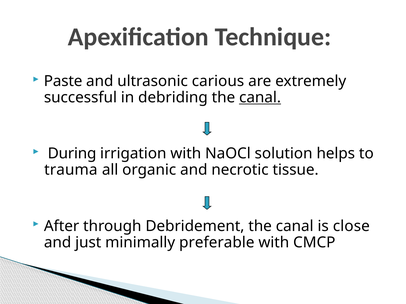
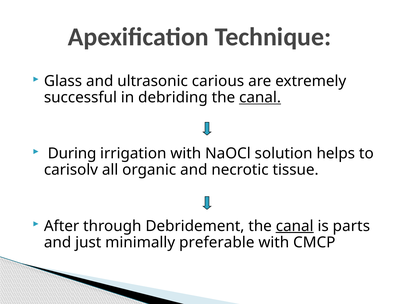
Paste: Paste -> Glass
trauma: trauma -> carisolv
canal at (295, 226) underline: none -> present
close: close -> parts
